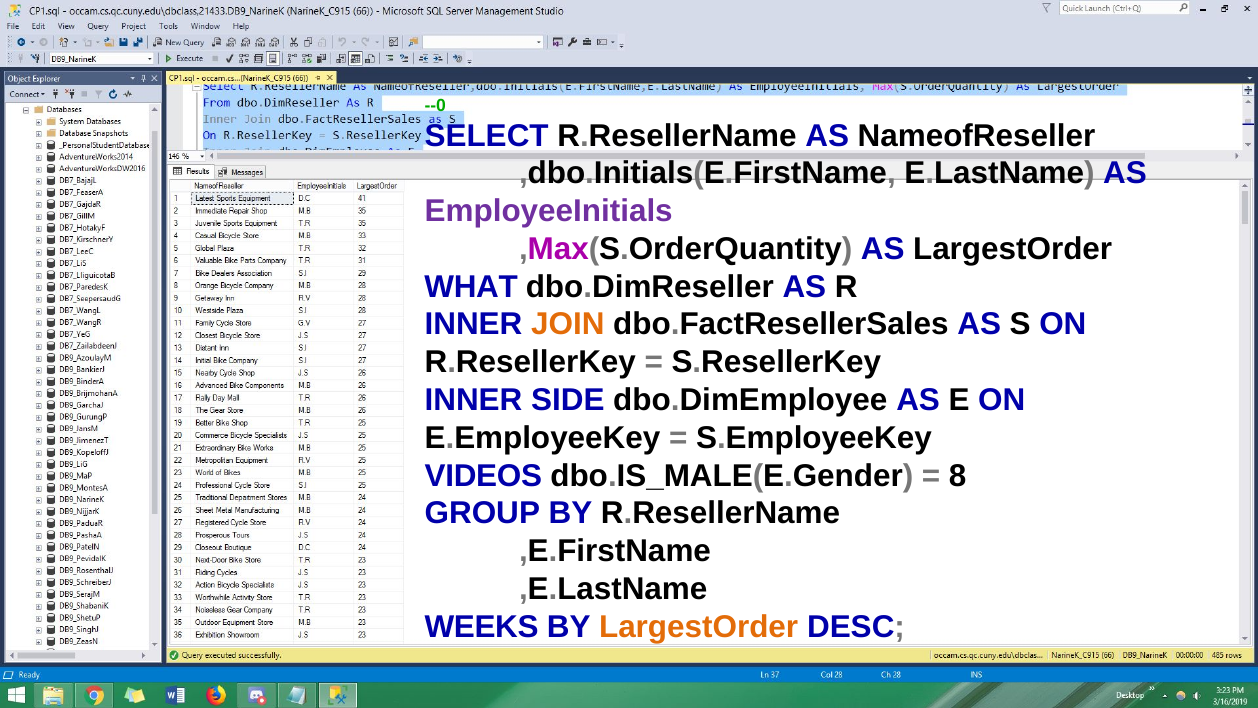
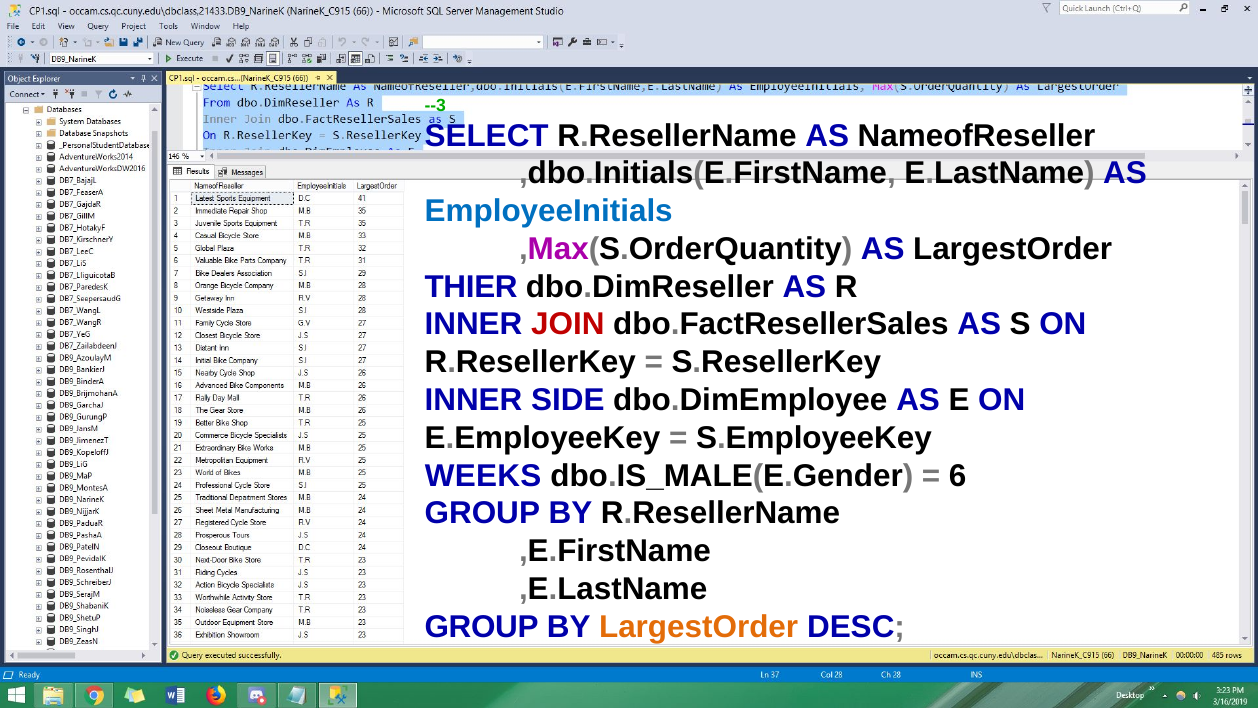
--0: --0 -> --3
EmployeeInitials colour: purple -> blue
WHAT: WHAT -> THIER
JOIN colour: orange -> red
VIDEOS: VIDEOS -> WEEKS
8: 8 -> 6
WEEKS at (482, 626): WEEKS -> GROUP
